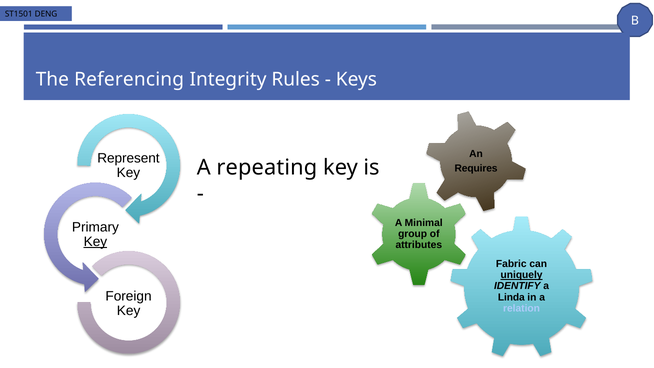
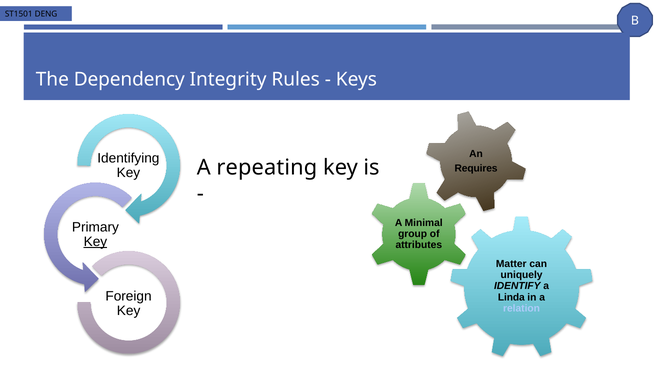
Referencing: Referencing -> Dependency
Represent: Represent -> Identifying
Fabric: Fabric -> Matter
uniquely underline: present -> none
